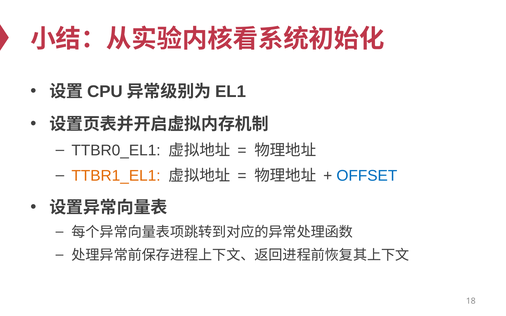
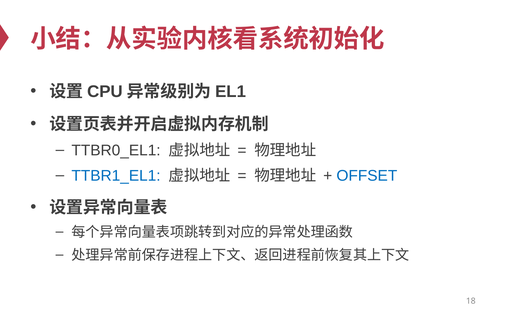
TTBR1_EL1 colour: orange -> blue
